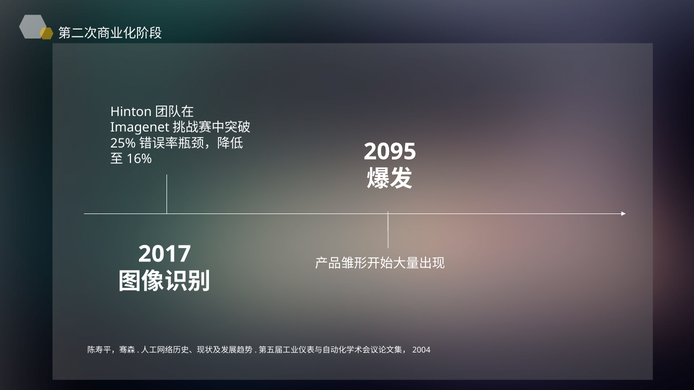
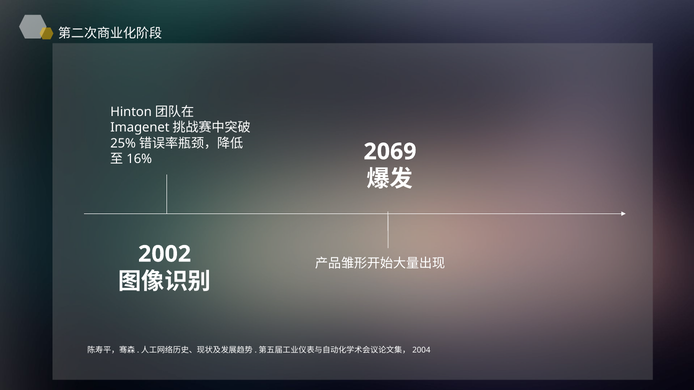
2095: 2095 -> 2069
2017: 2017 -> 2002
